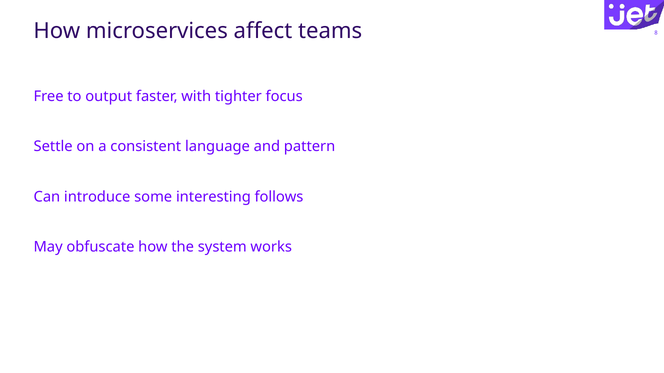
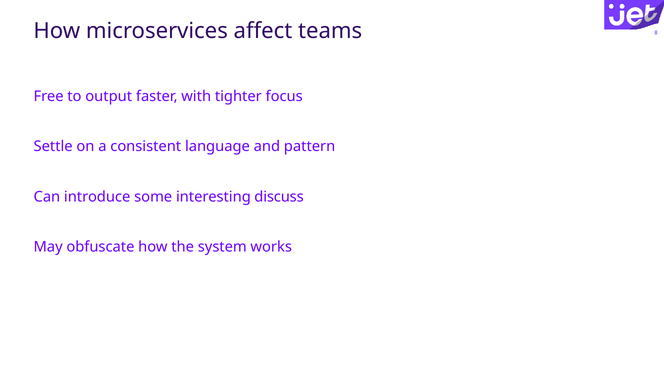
follows: follows -> discuss
